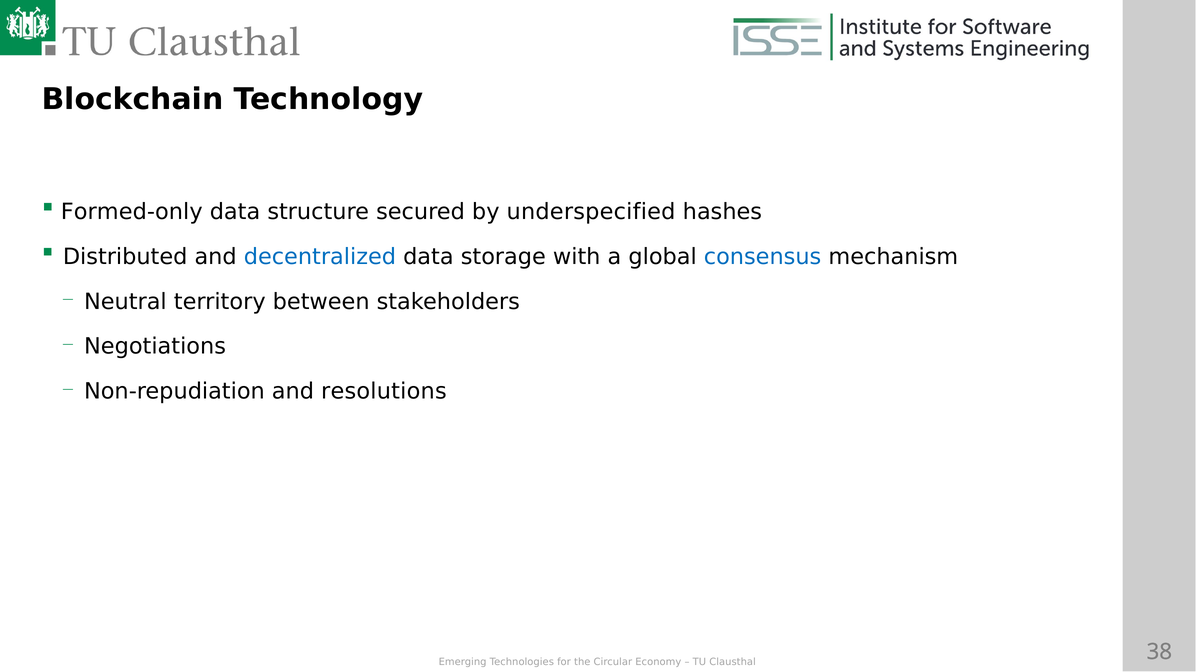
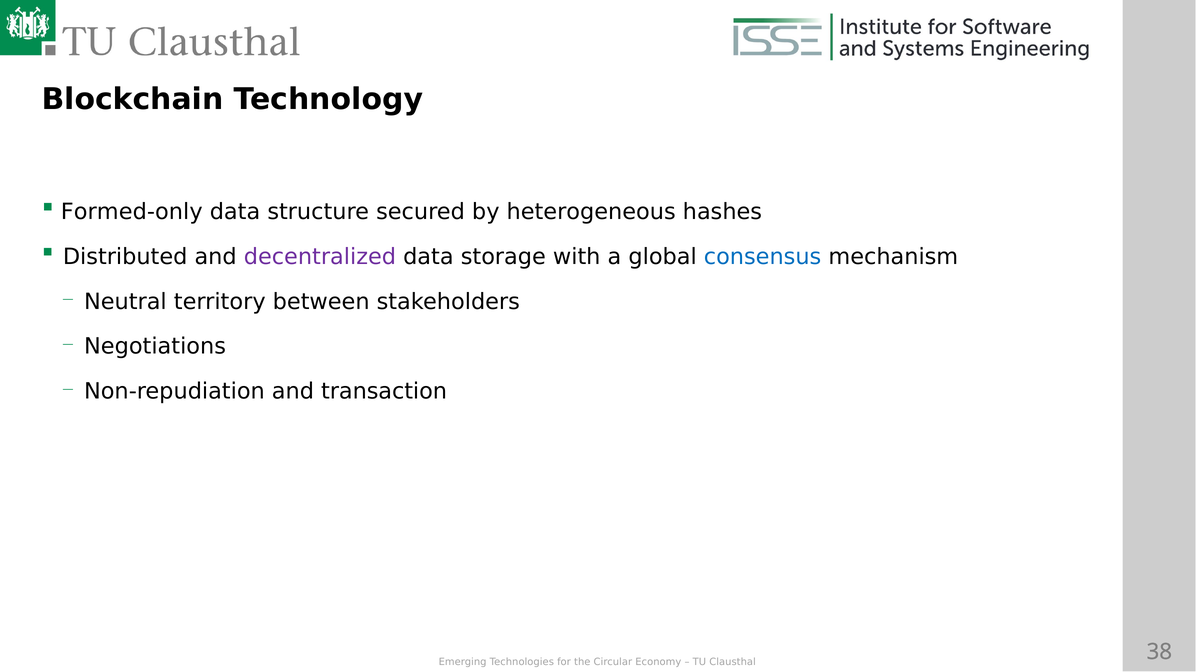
underspecified: underspecified -> heterogeneous
decentralized colour: blue -> purple
resolutions: resolutions -> transaction
